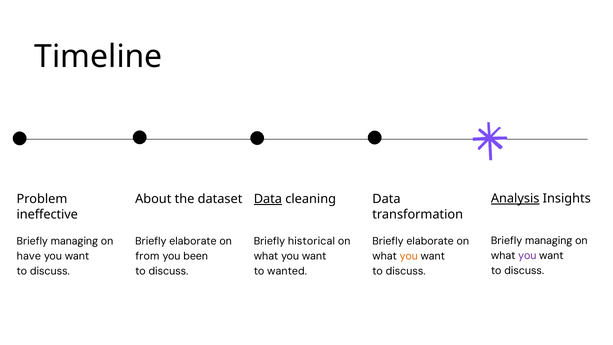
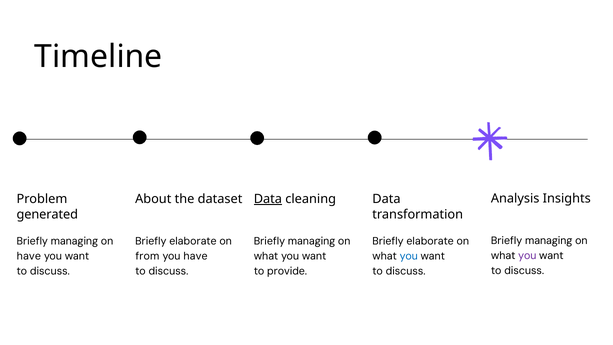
Analysis underline: present -> none
ineffective: ineffective -> generated
historical at (311, 241): historical -> managing
you been: been -> have
you at (409, 256) colour: orange -> blue
wanted: wanted -> provide
